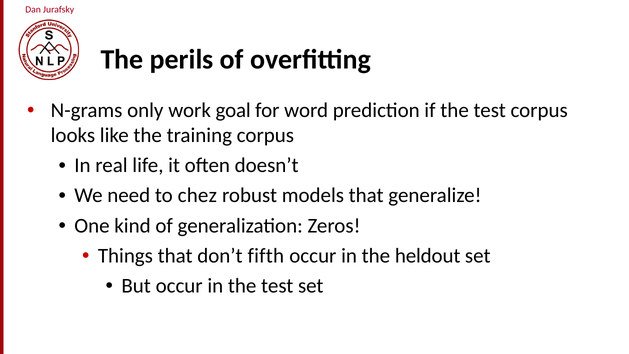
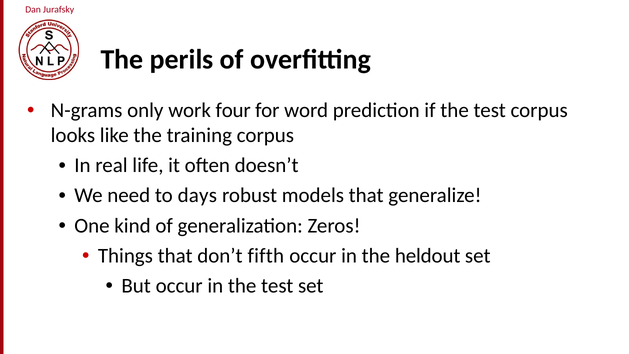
goal: goal -> four
chez: chez -> days
